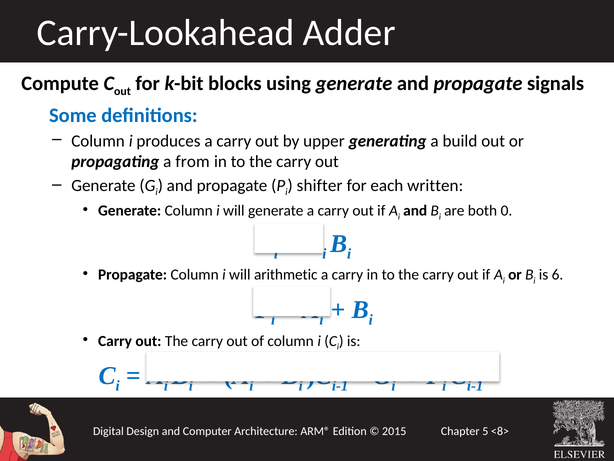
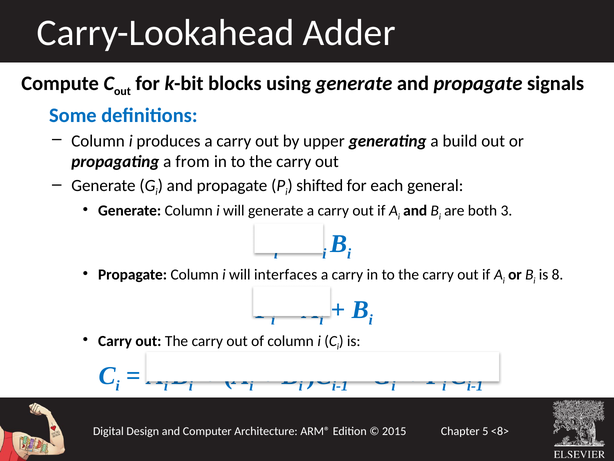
shifter: shifter -> shifted
written: written -> general
0: 0 -> 3
arithmetic: arithmetic -> interfaces
6: 6 -> 8
